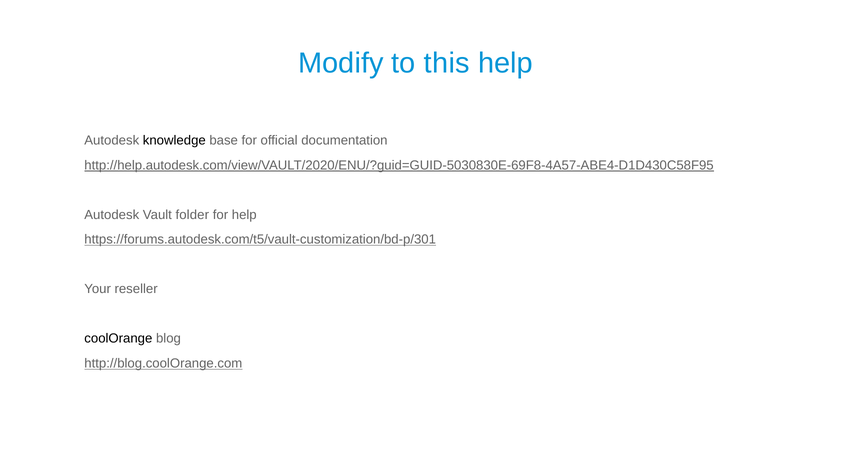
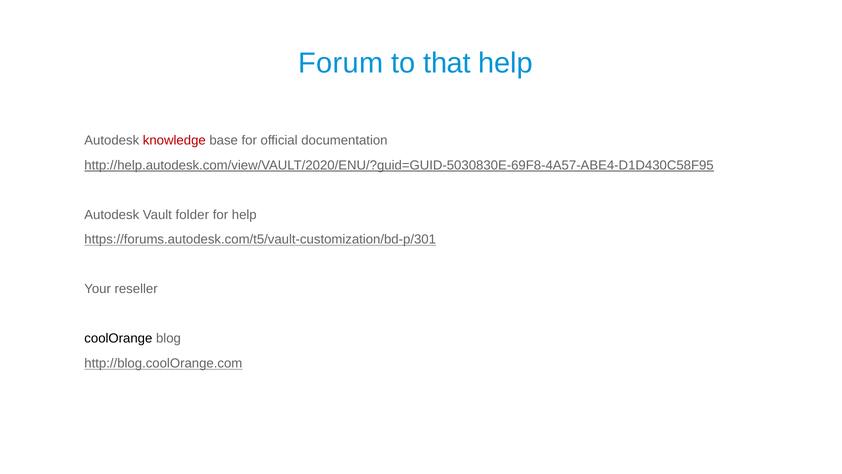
Modify: Modify -> Forum
this: this -> that
knowledge colour: black -> red
